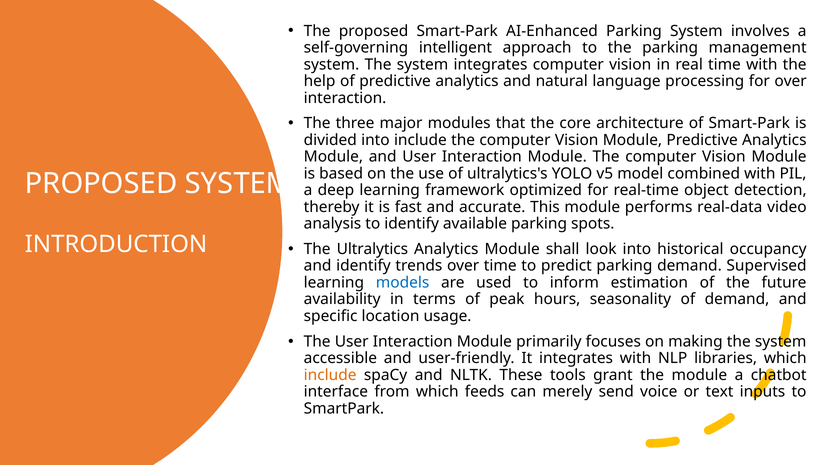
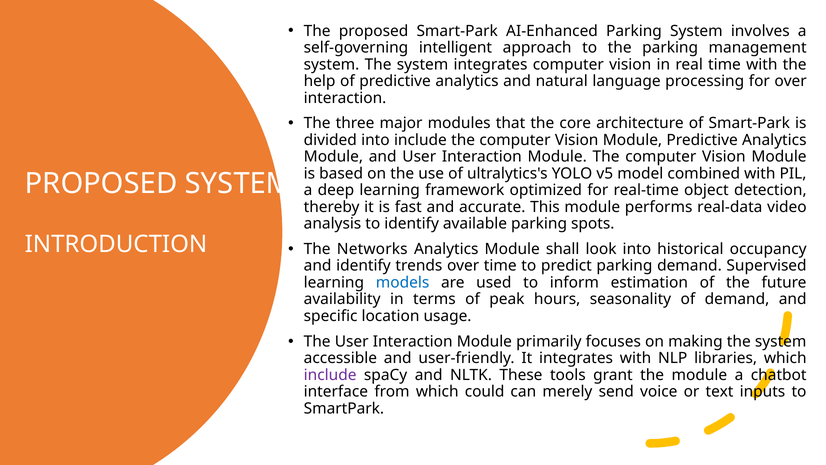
Ultralytics: Ultralytics -> Networks
include at (330, 375) colour: orange -> purple
feeds: feeds -> could
